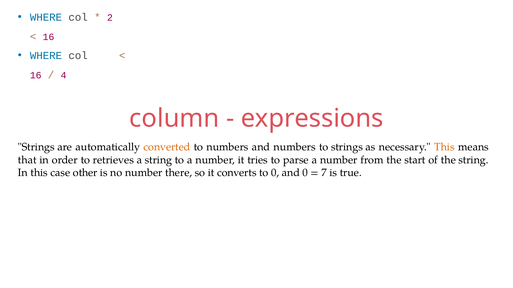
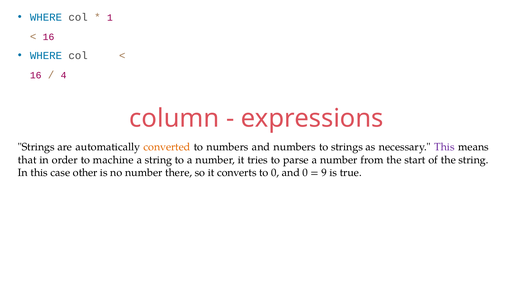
2: 2 -> 1
This at (444, 147) colour: orange -> purple
retrieves: retrieves -> machine
7: 7 -> 9
